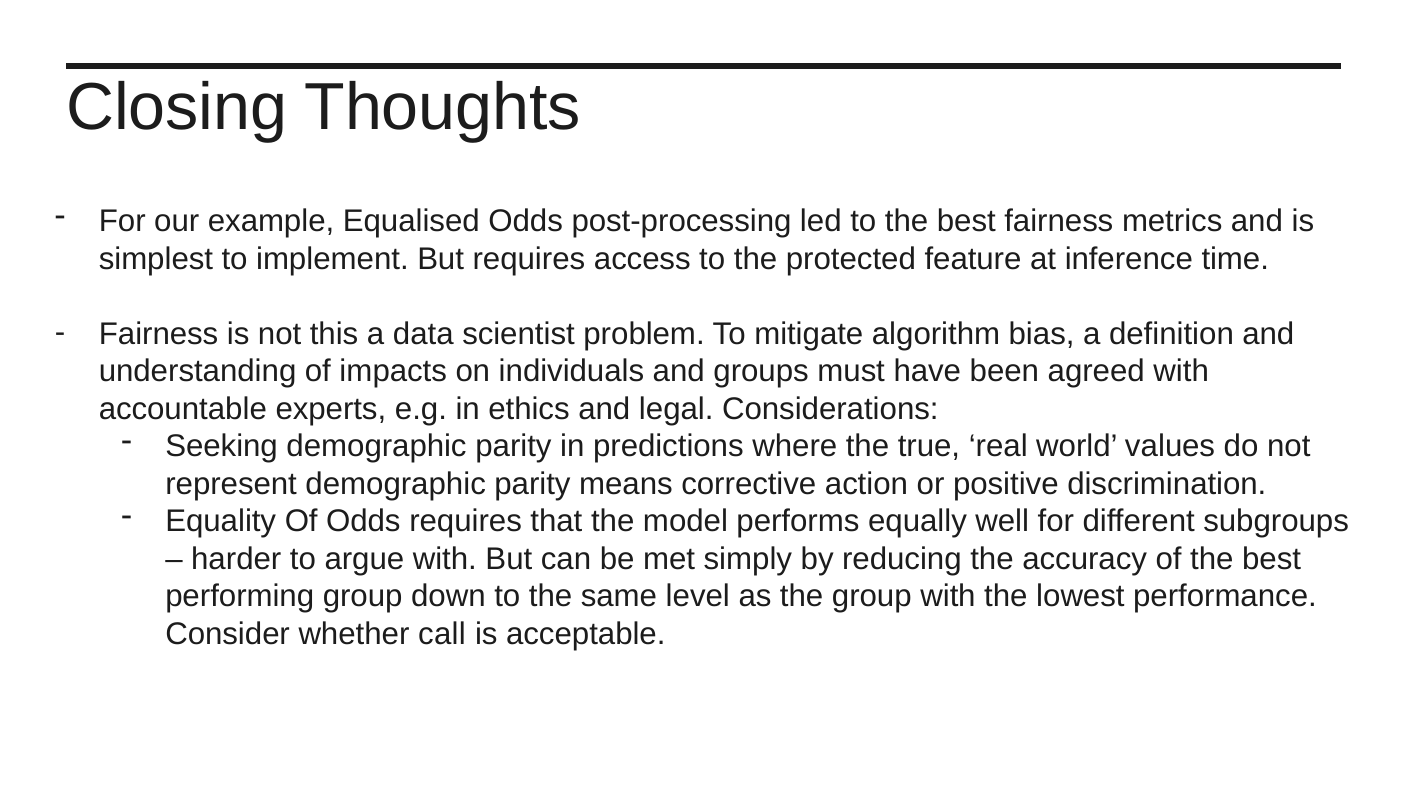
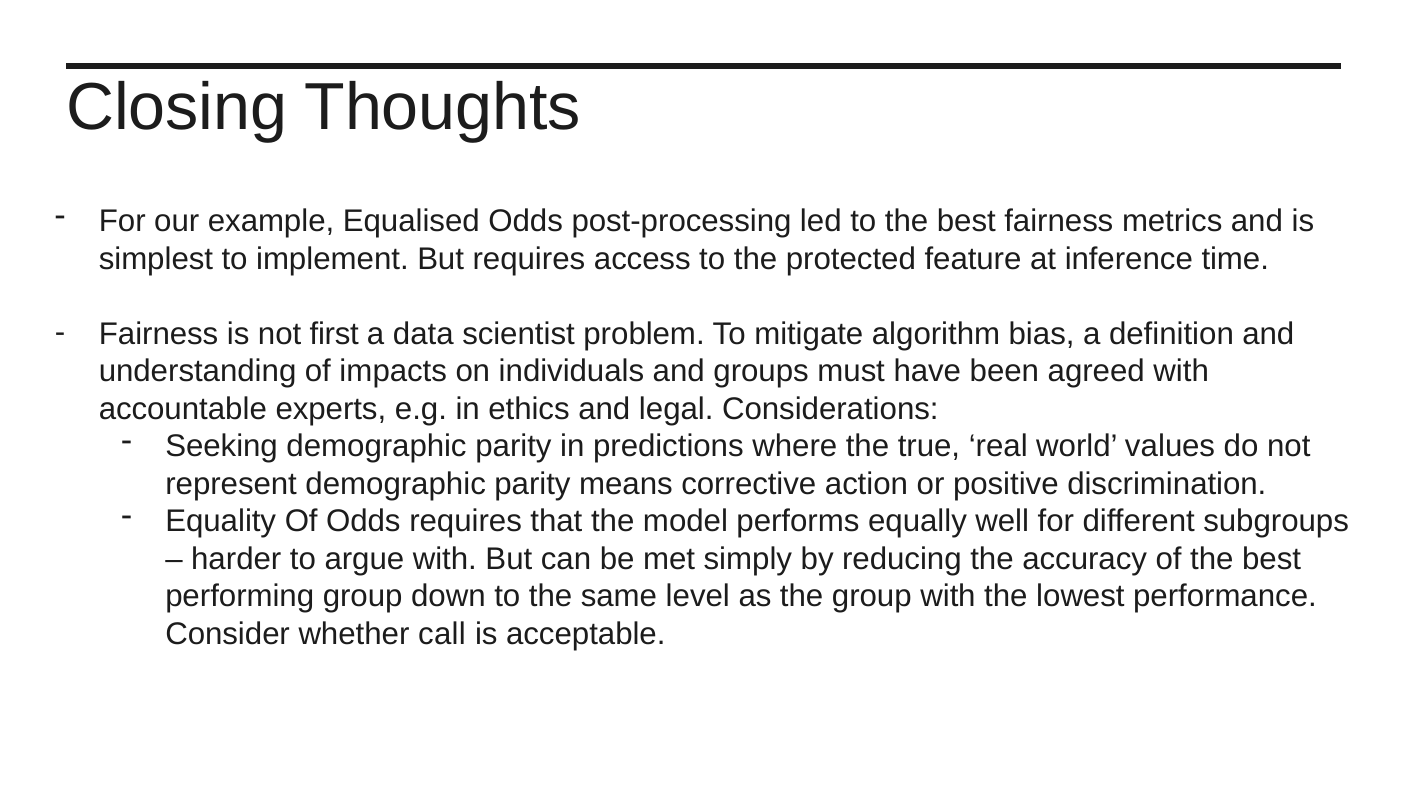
this: this -> first
